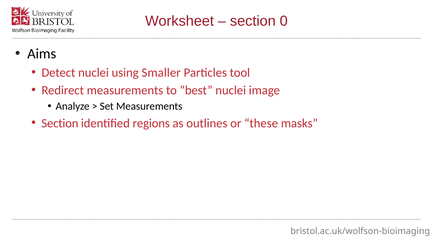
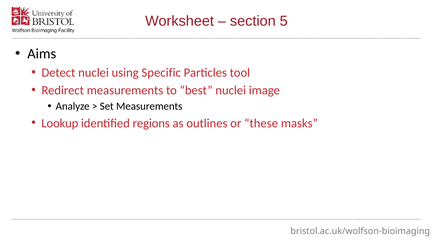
0: 0 -> 5
Smaller: Smaller -> Specific
Section at (60, 123): Section -> Lookup
